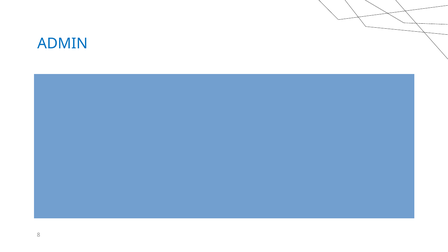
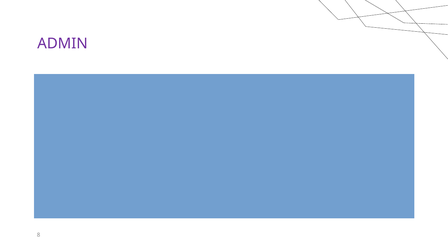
ADMIN colour: blue -> purple
